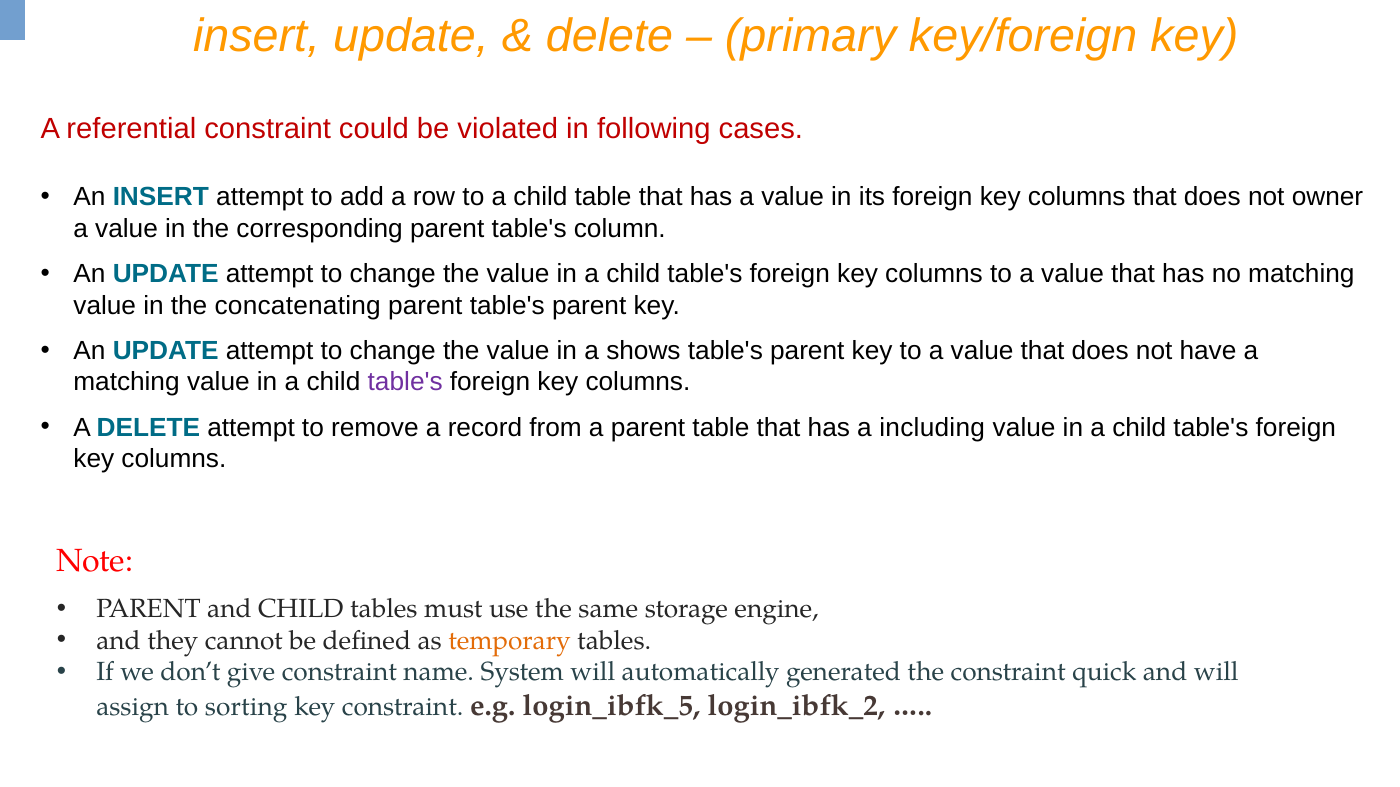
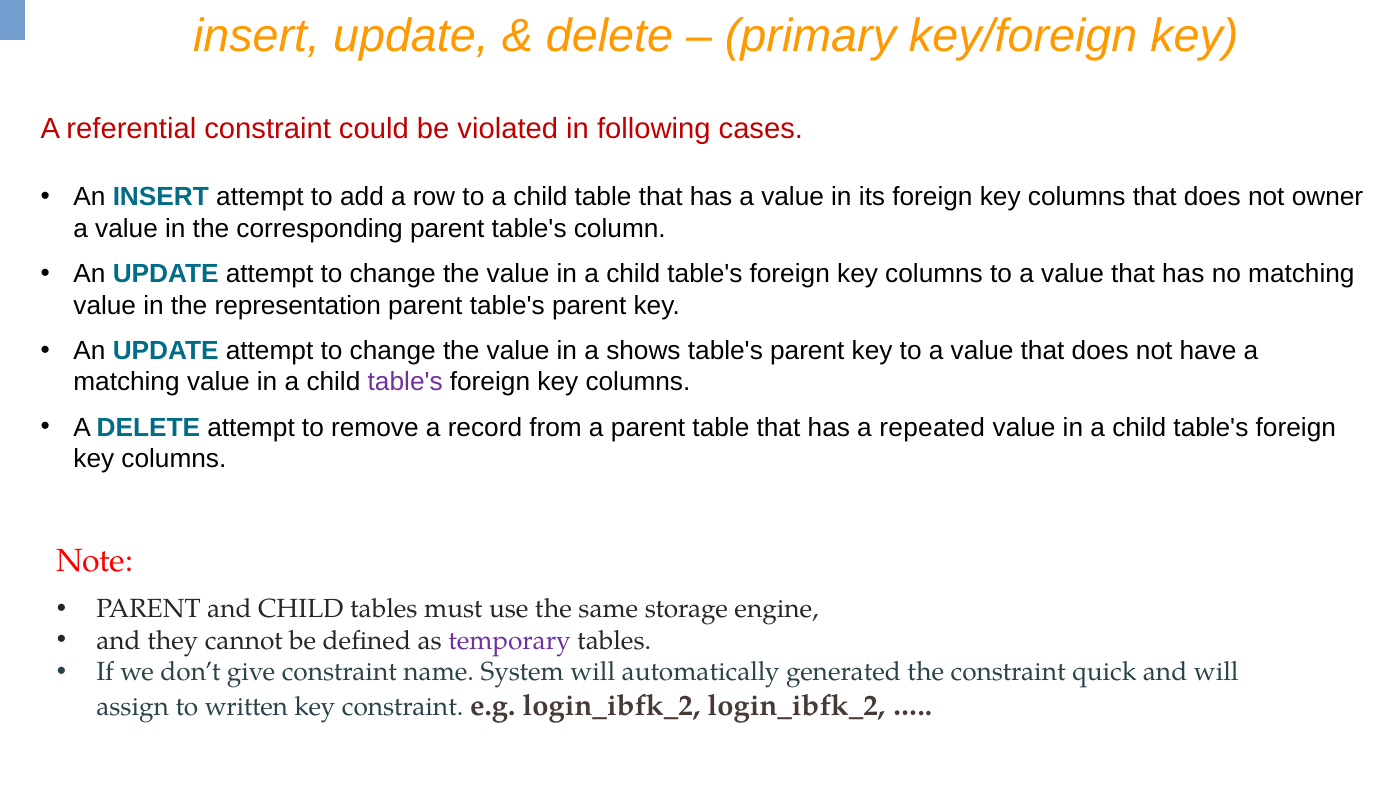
concatenating: concatenating -> representation
including: including -> repeated
temporary colour: orange -> purple
sorting: sorting -> written
e.g login_ibfk_5: login_ibfk_5 -> login_ibfk_2
